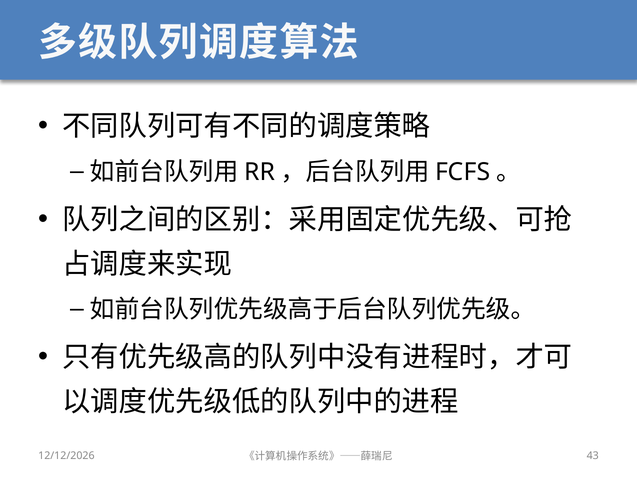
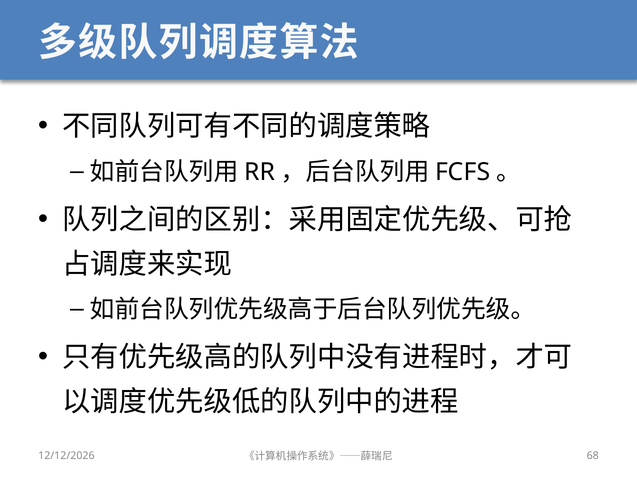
43: 43 -> 68
